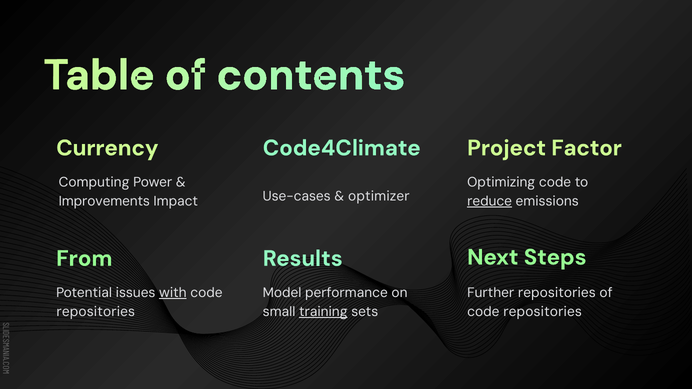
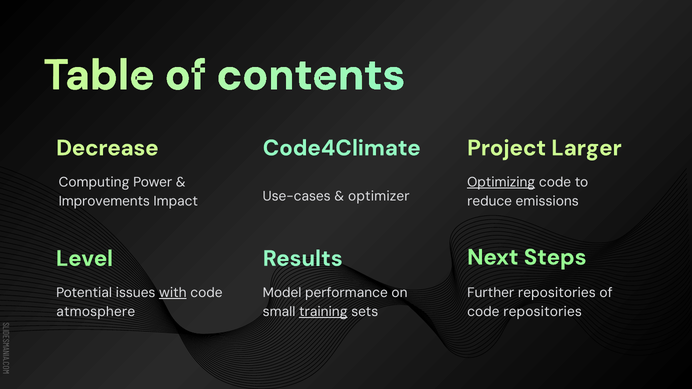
Currency: Currency -> Decrease
Factor: Factor -> Larger
Optimizing underline: none -> present
reduce underline: present -> none
From: From -> Level
repositories at (96, 312): repositories -> atmosphere
